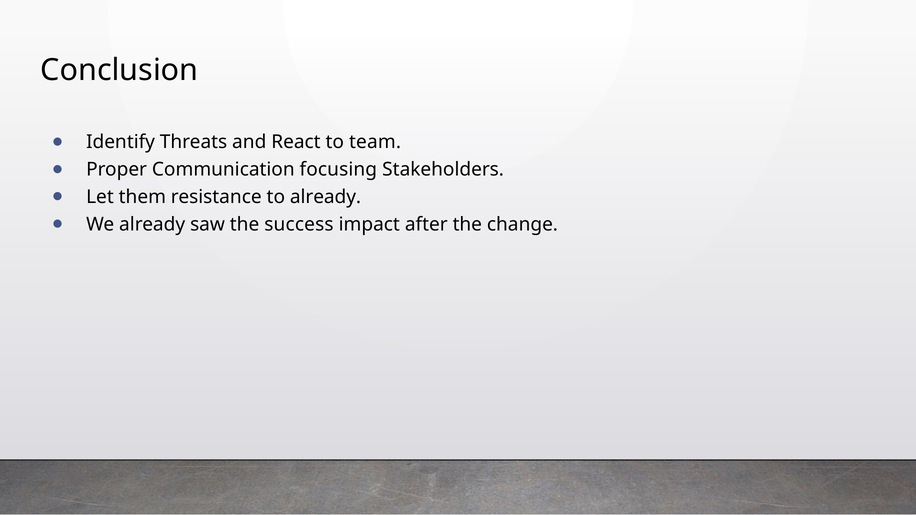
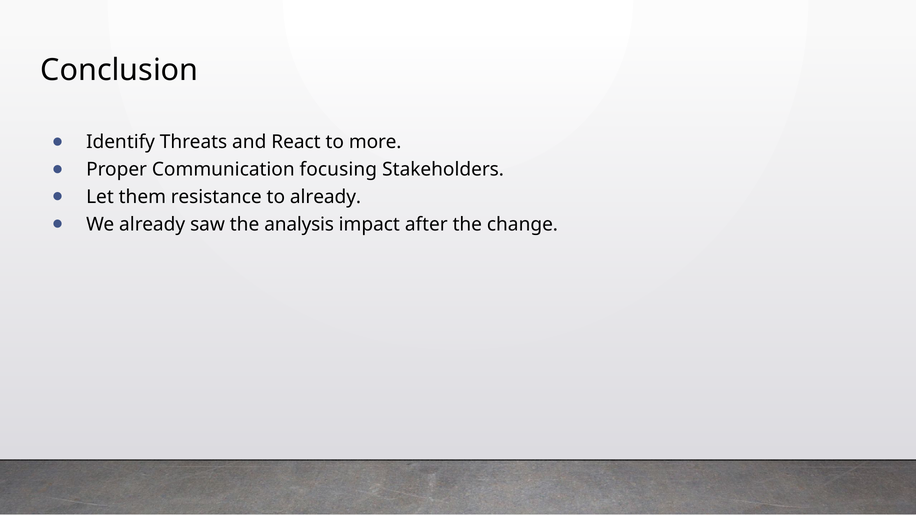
team: team -> more
success: success -> analysis
